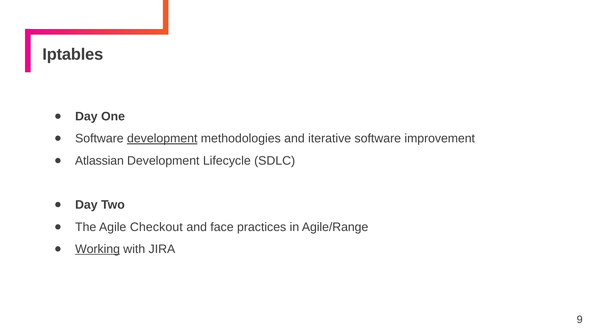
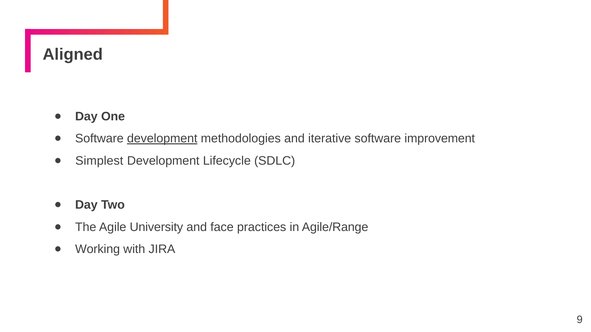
Iptables: Iptables -> Aligned
Atlassian: Atlassian -> Simplest
Checkout: Checkout -> University
Working underline: present -> none
